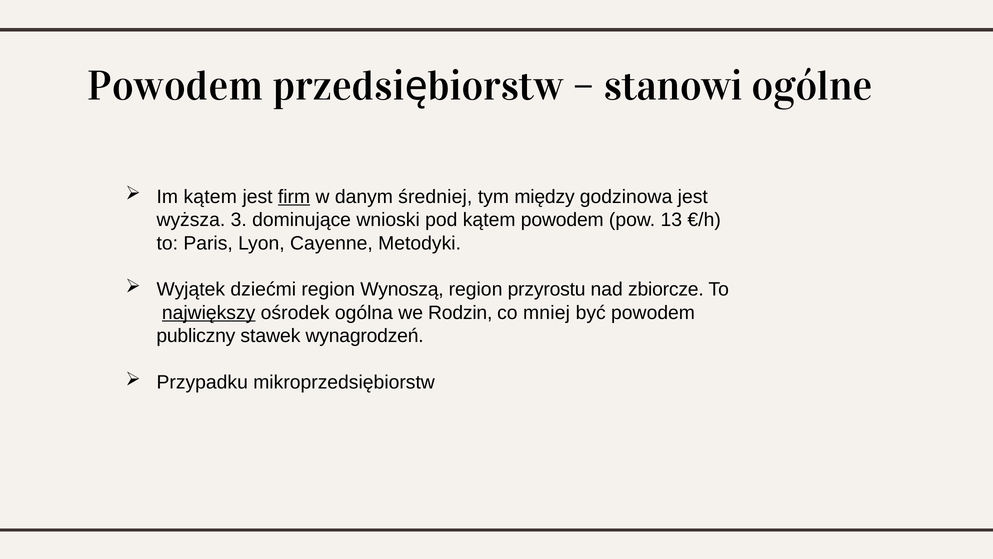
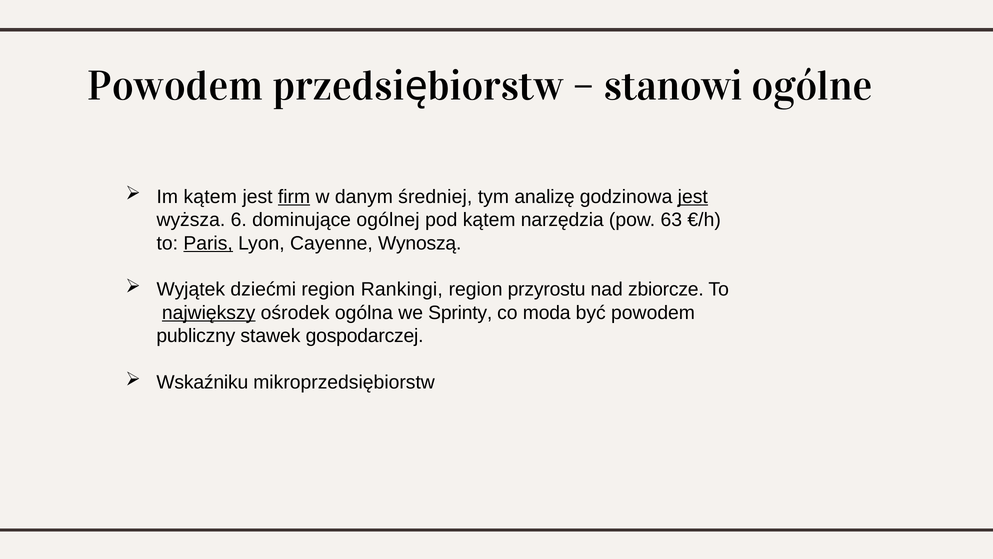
między: między -> analizę
jest at (693, 197) underline: none -> present
3: 3 -> 6
wnioski: wnioski -> ogólnej
kątem powodem: powodem -> narzędzia
13: 13 -> 63
Paris underline: none -> present
Metodyki: Metodyki -> Wynoszą
Wynoszą: Wynoszą -> Rankingi
Rodzin: Rodzin -> Sprinty
mniej: mniej -> moda
wynagrodzeń: wynagrodzeń -> gospodarczej
Przypadku: Przypadku -> Wskaźniku
